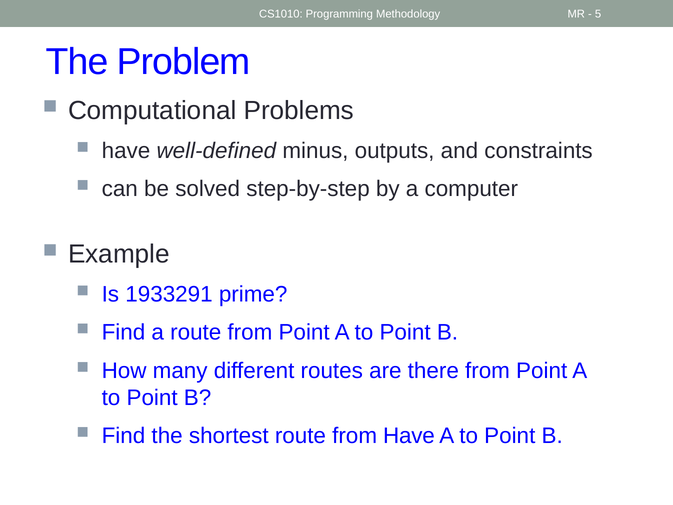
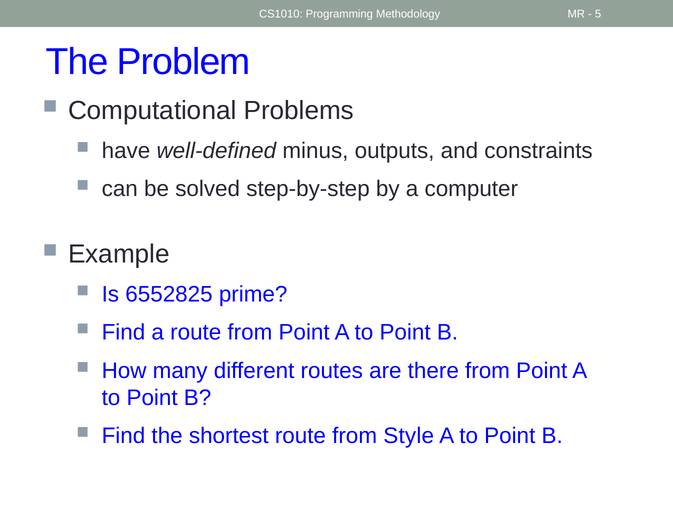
1933291: 1933291 -> 6552825
from Have: Have -> Style
